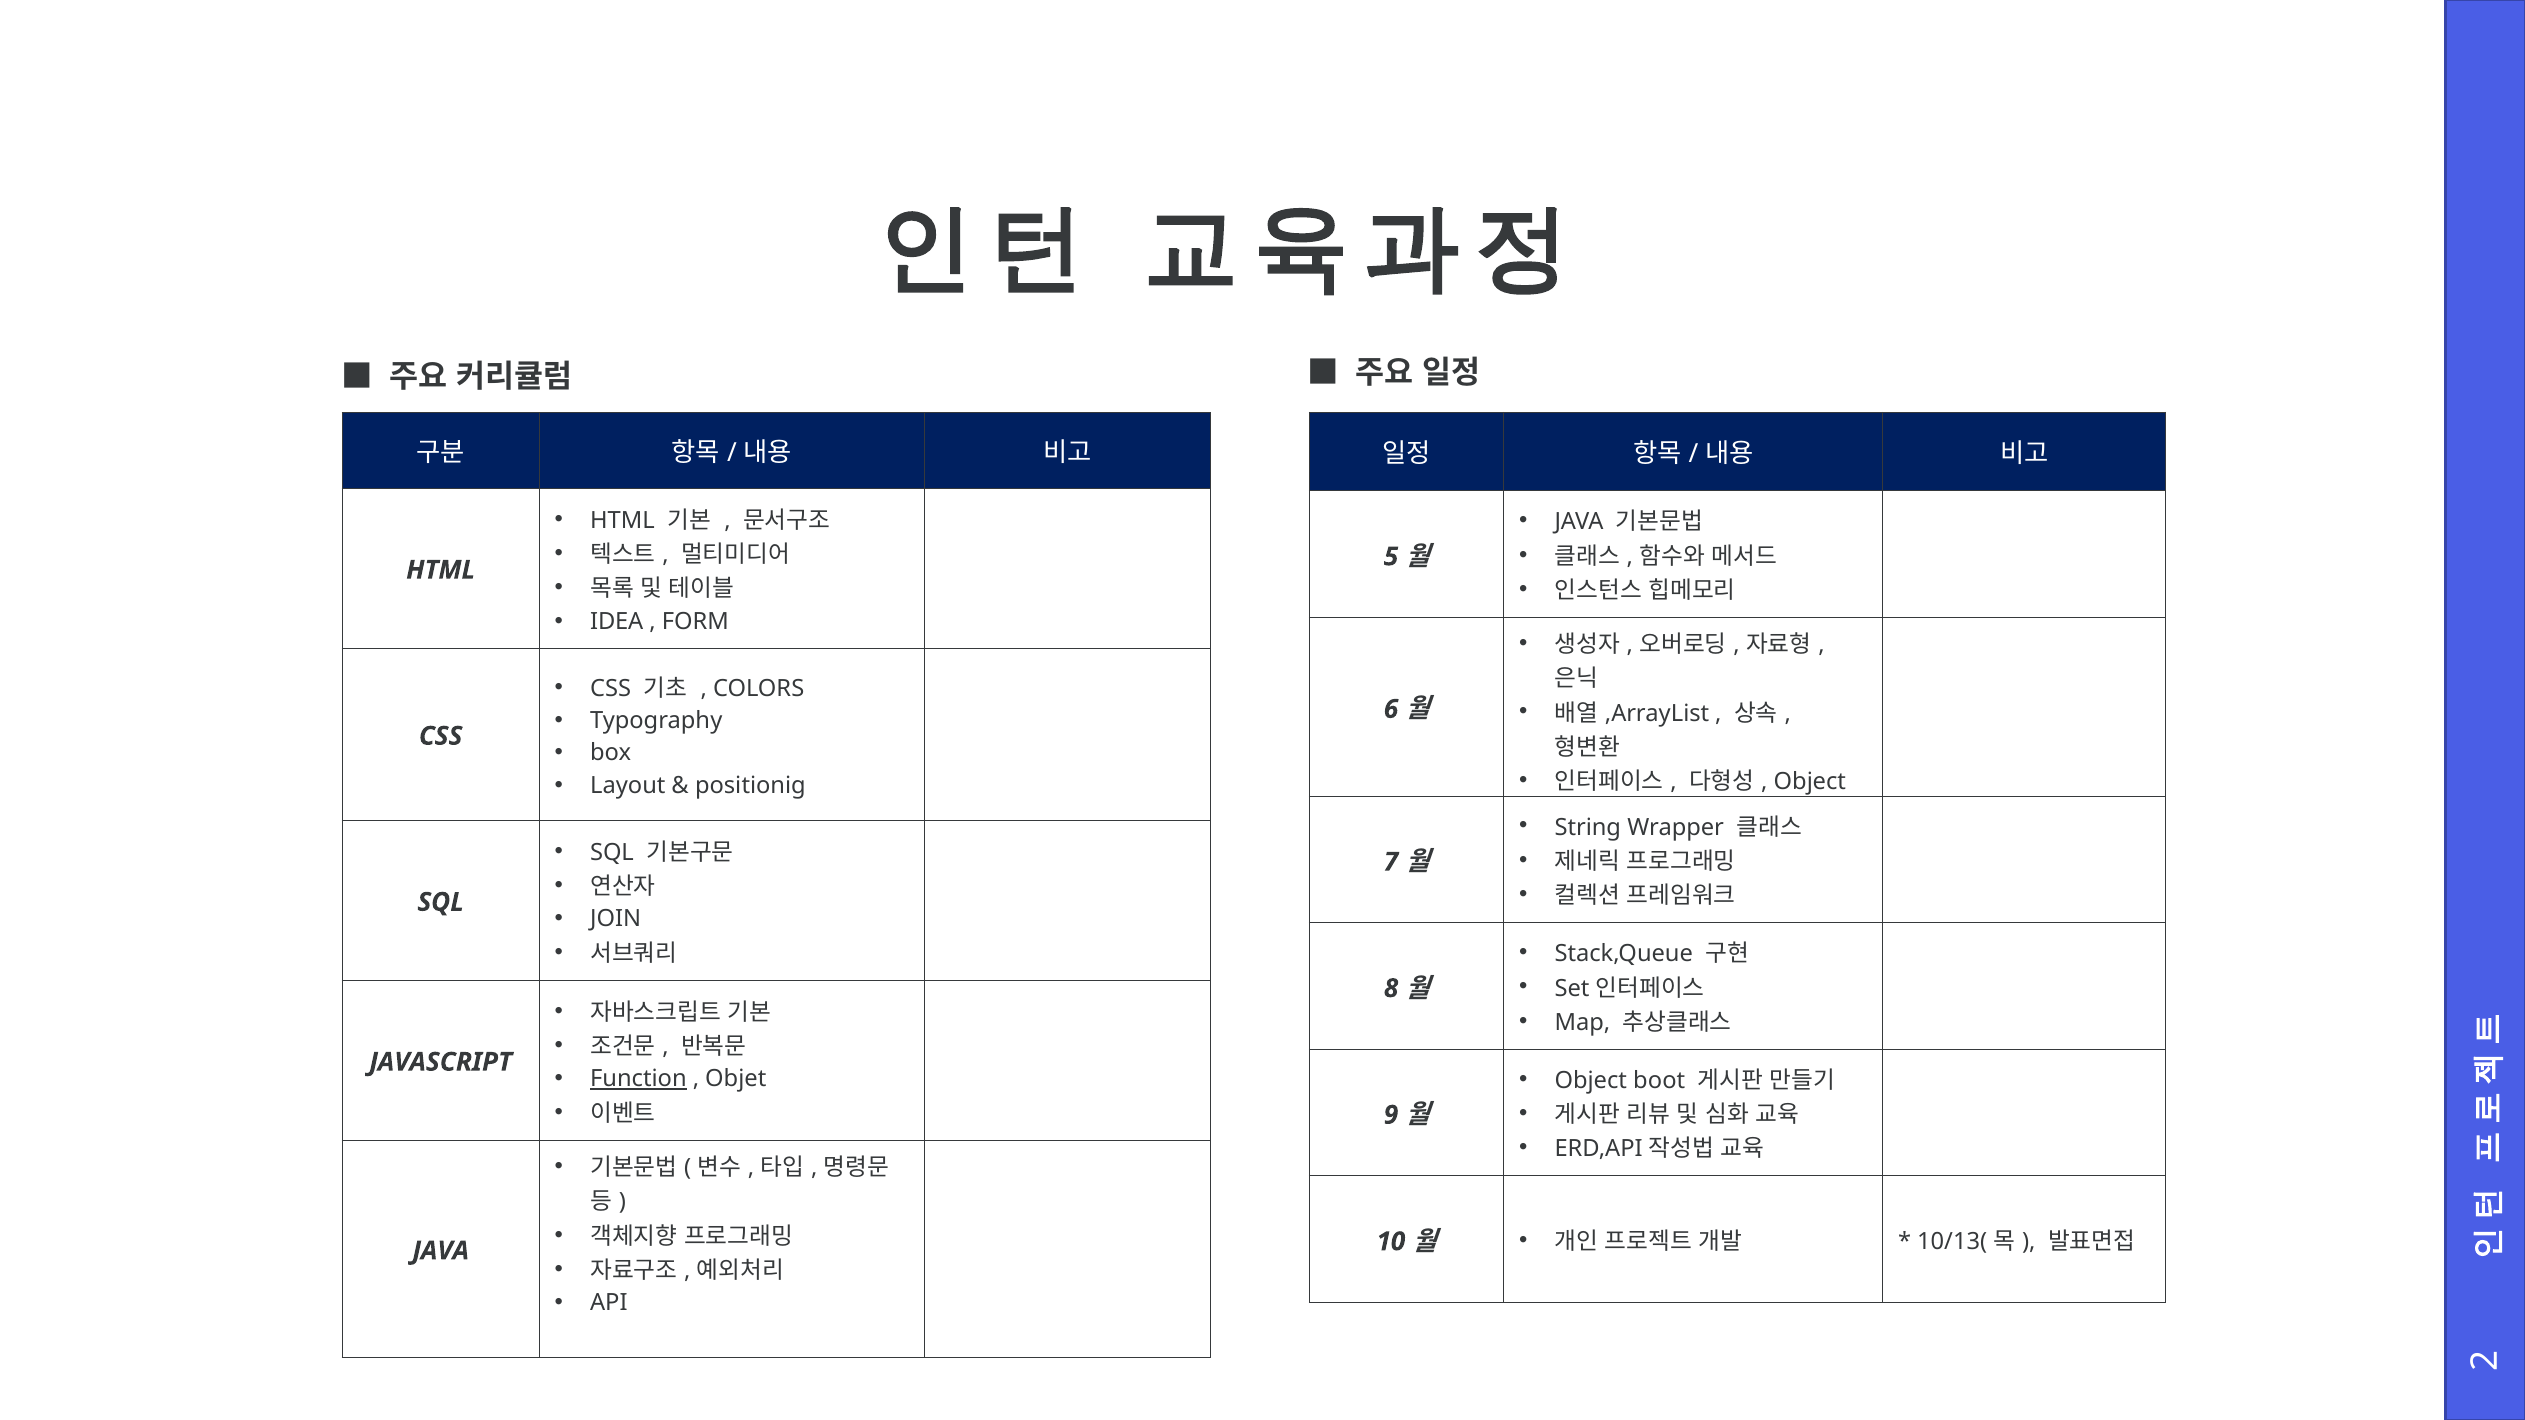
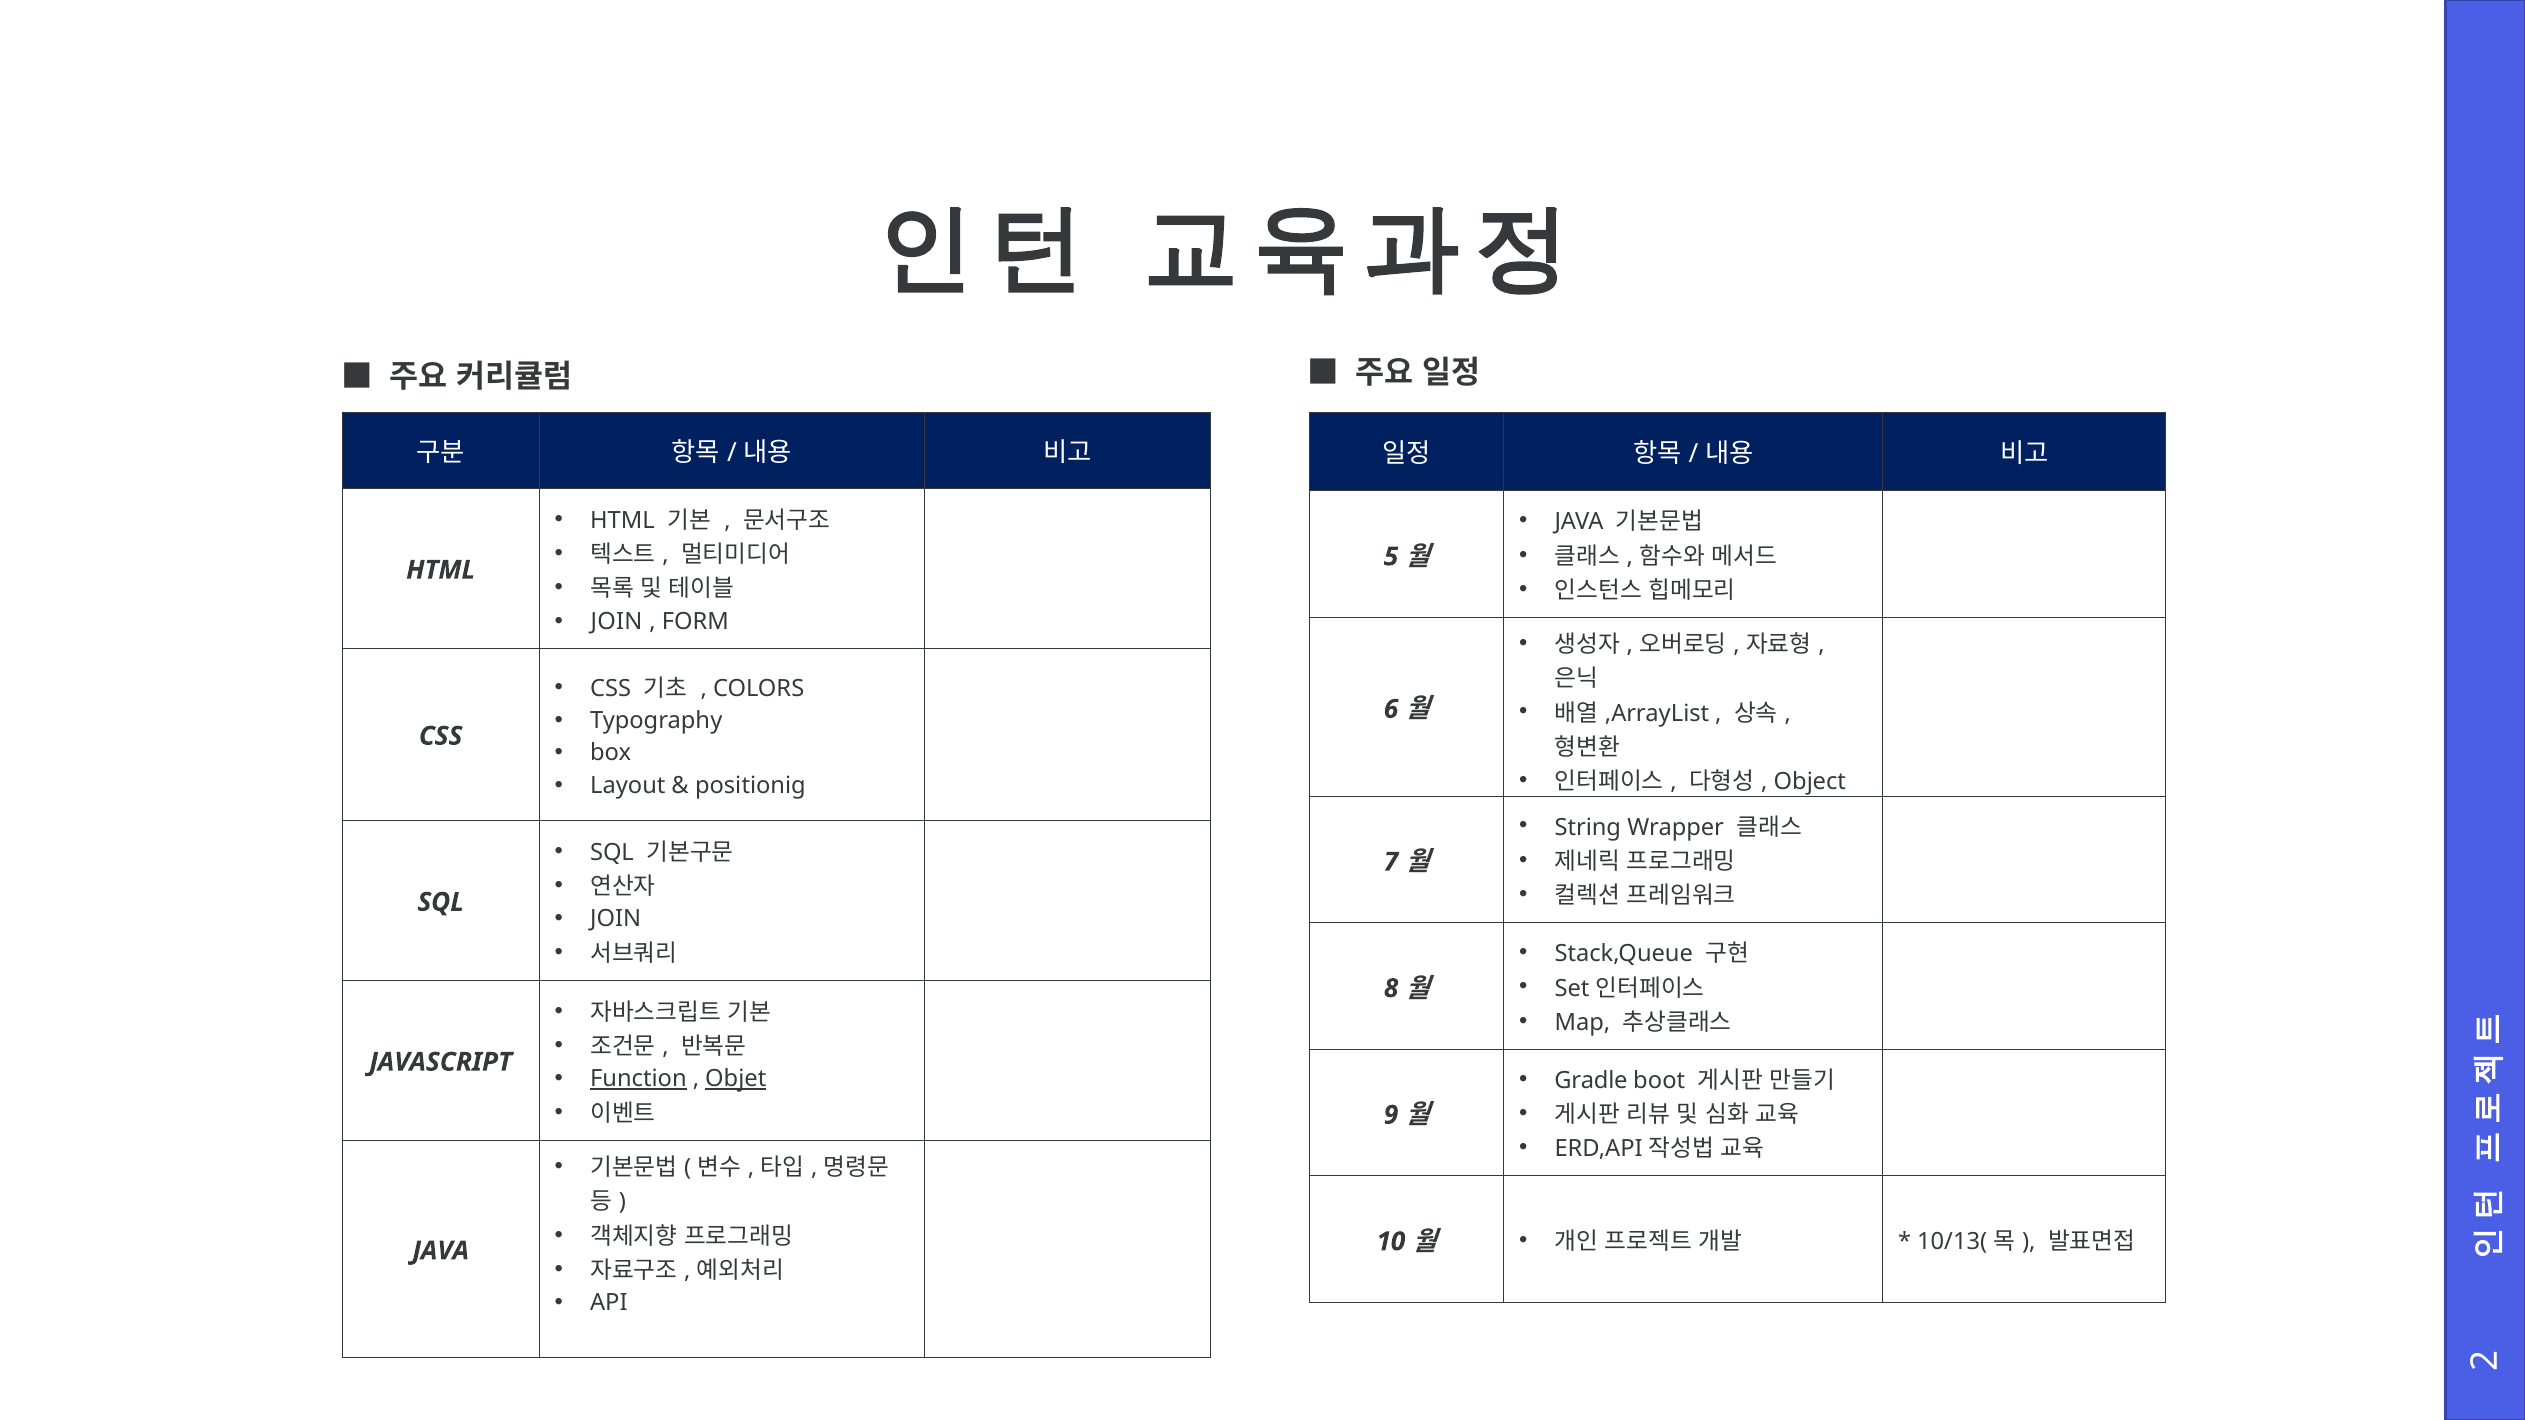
IDEA at (617, 621): IDEA -> JOIN
Objet underline: none -> present
Object at (1591, 1081): Object -> Gradle
